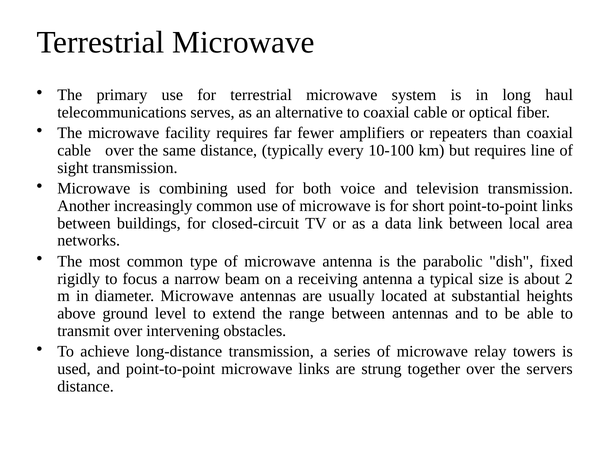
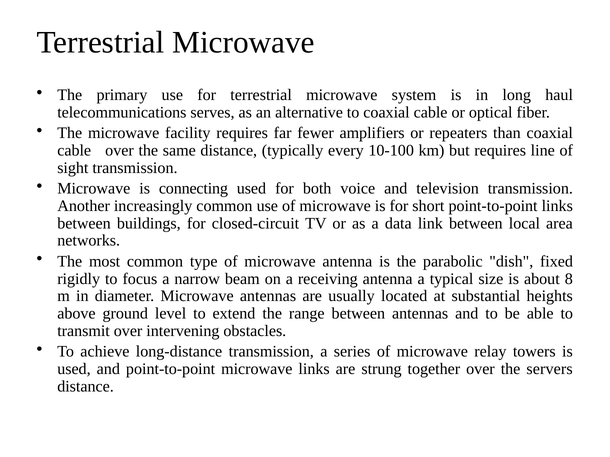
combining: combining -> connecting
2: 2 -> 8
